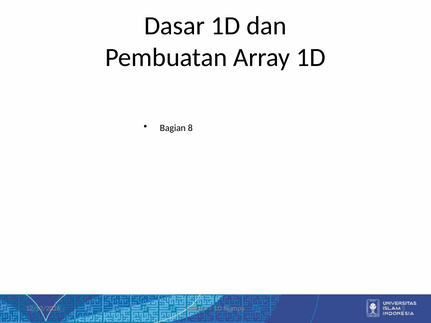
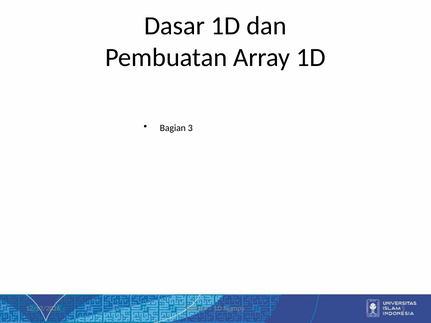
8: 8 -> 3
